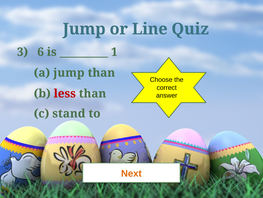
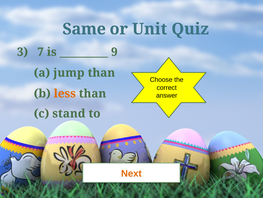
Jump at (84, 29): Jump -> Same
Line: Line -> Unit
6: 6 -> 7
1: 1 -> 9
less colour: red -> orange
